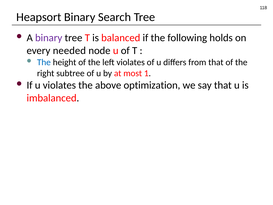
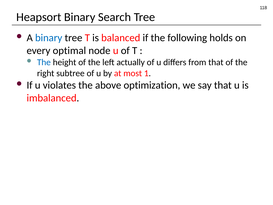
binary at (49, 38) colour: purple -> blue
needed: needed -> optimal
left violates: violates -> actually
